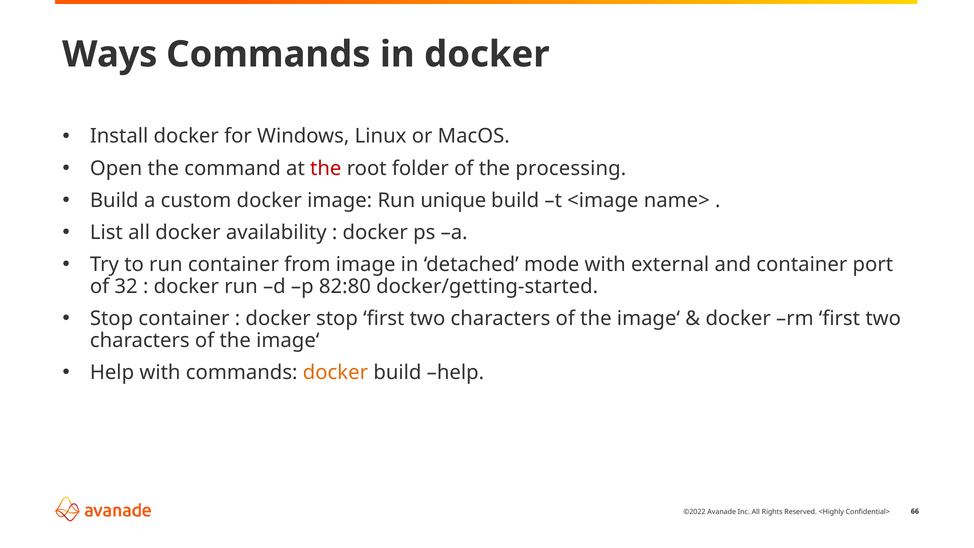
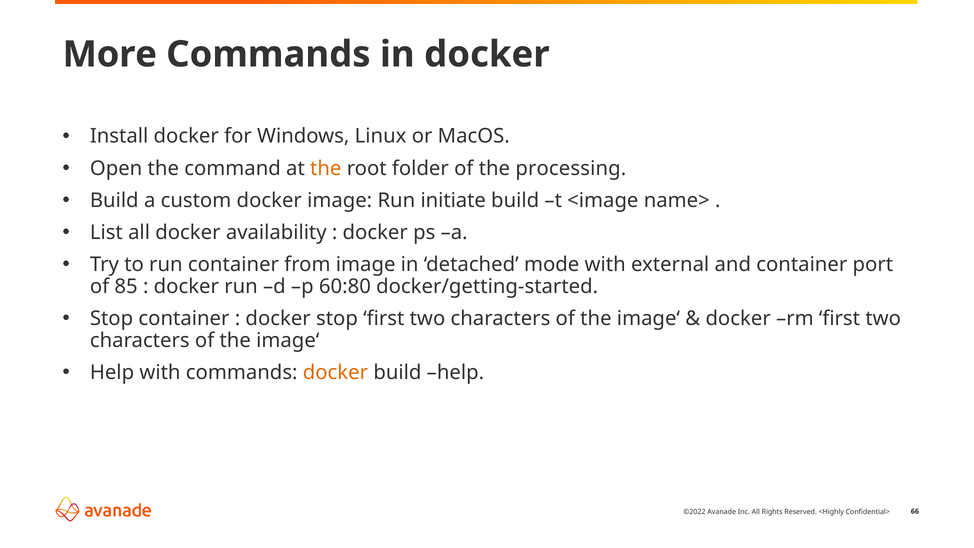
Ways: Ways -> More
the at (326, 168) colour: red -> orange
unique: unique -> initiate
32: 32 -> 85
82:80: 82:80 -> 60:80
